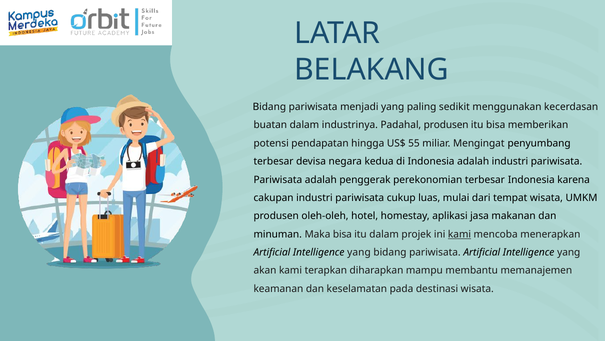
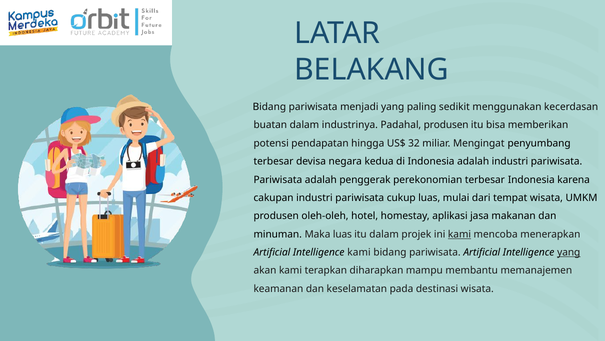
55: 55 -> 32
Maka bisa: bisa -> luas
yang at (359, 252): yang -> kami
yang at (569, 252) underline: none -> present
